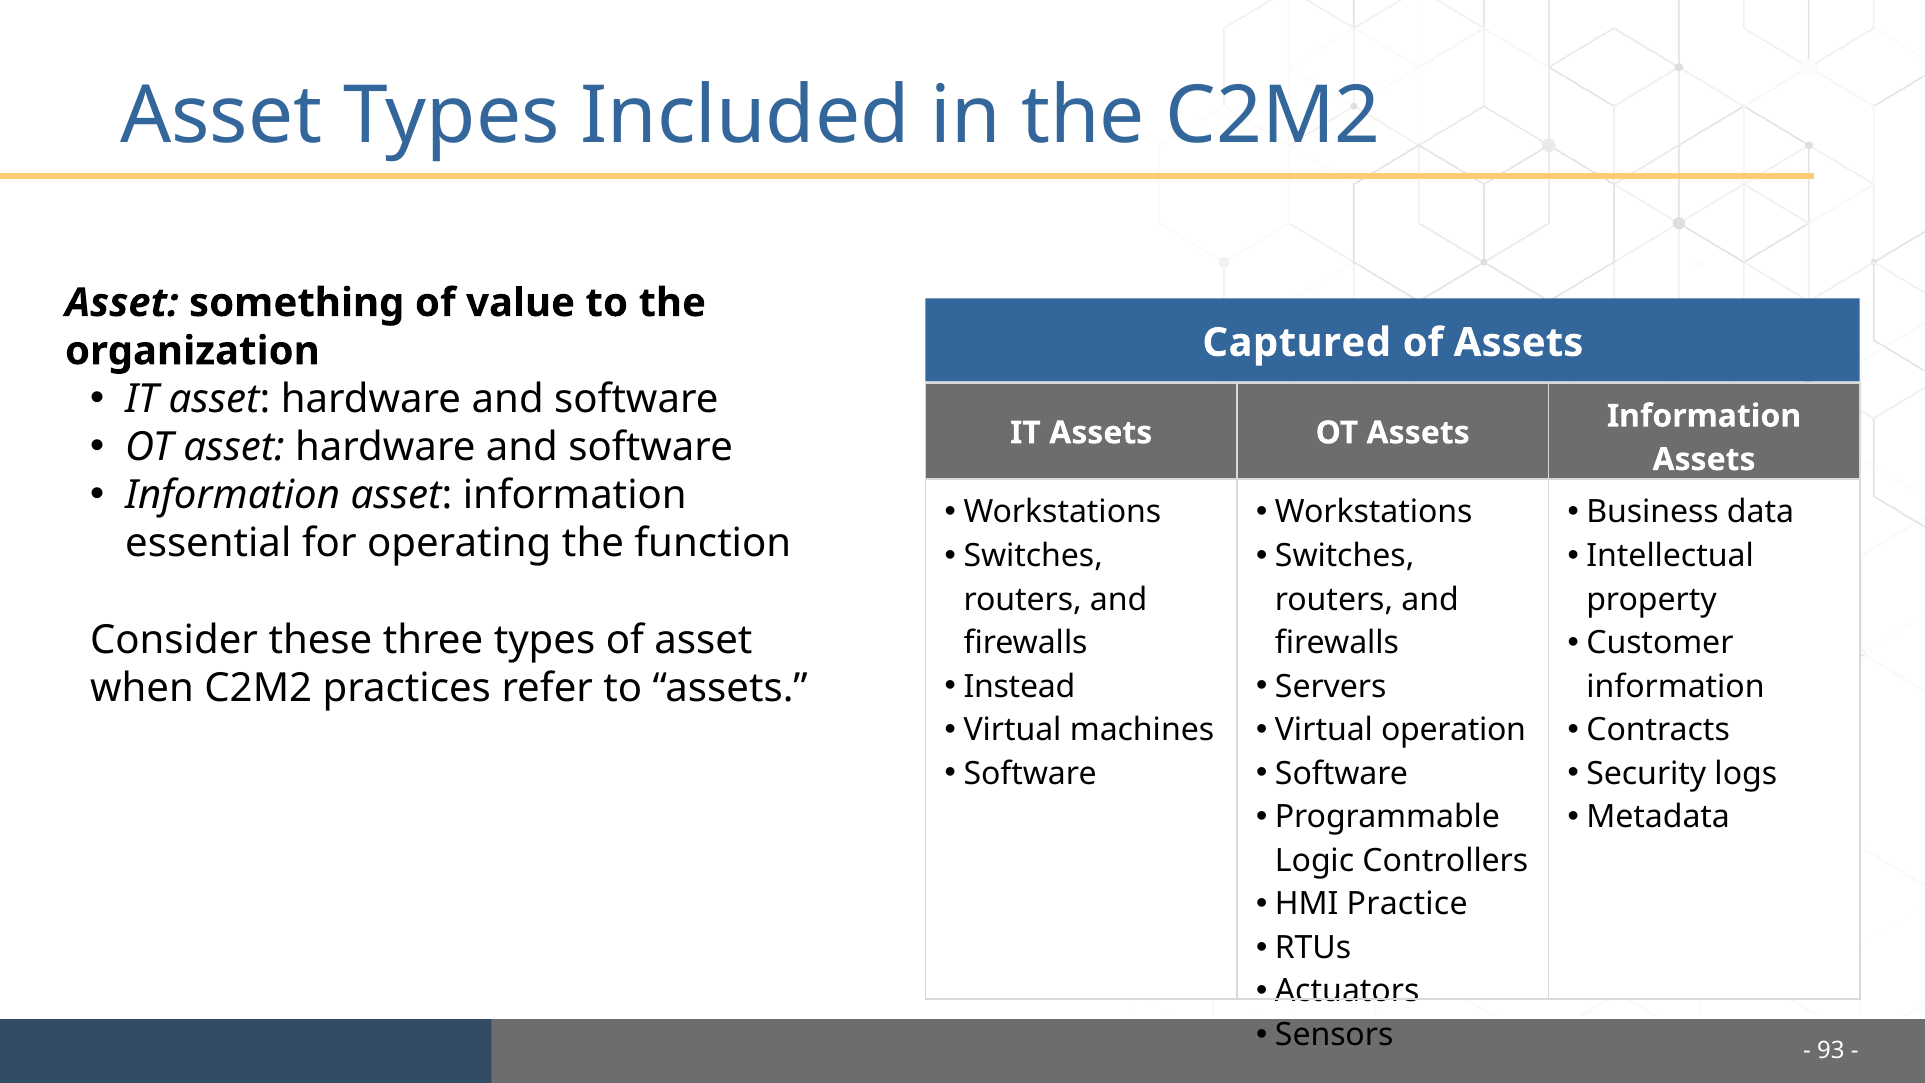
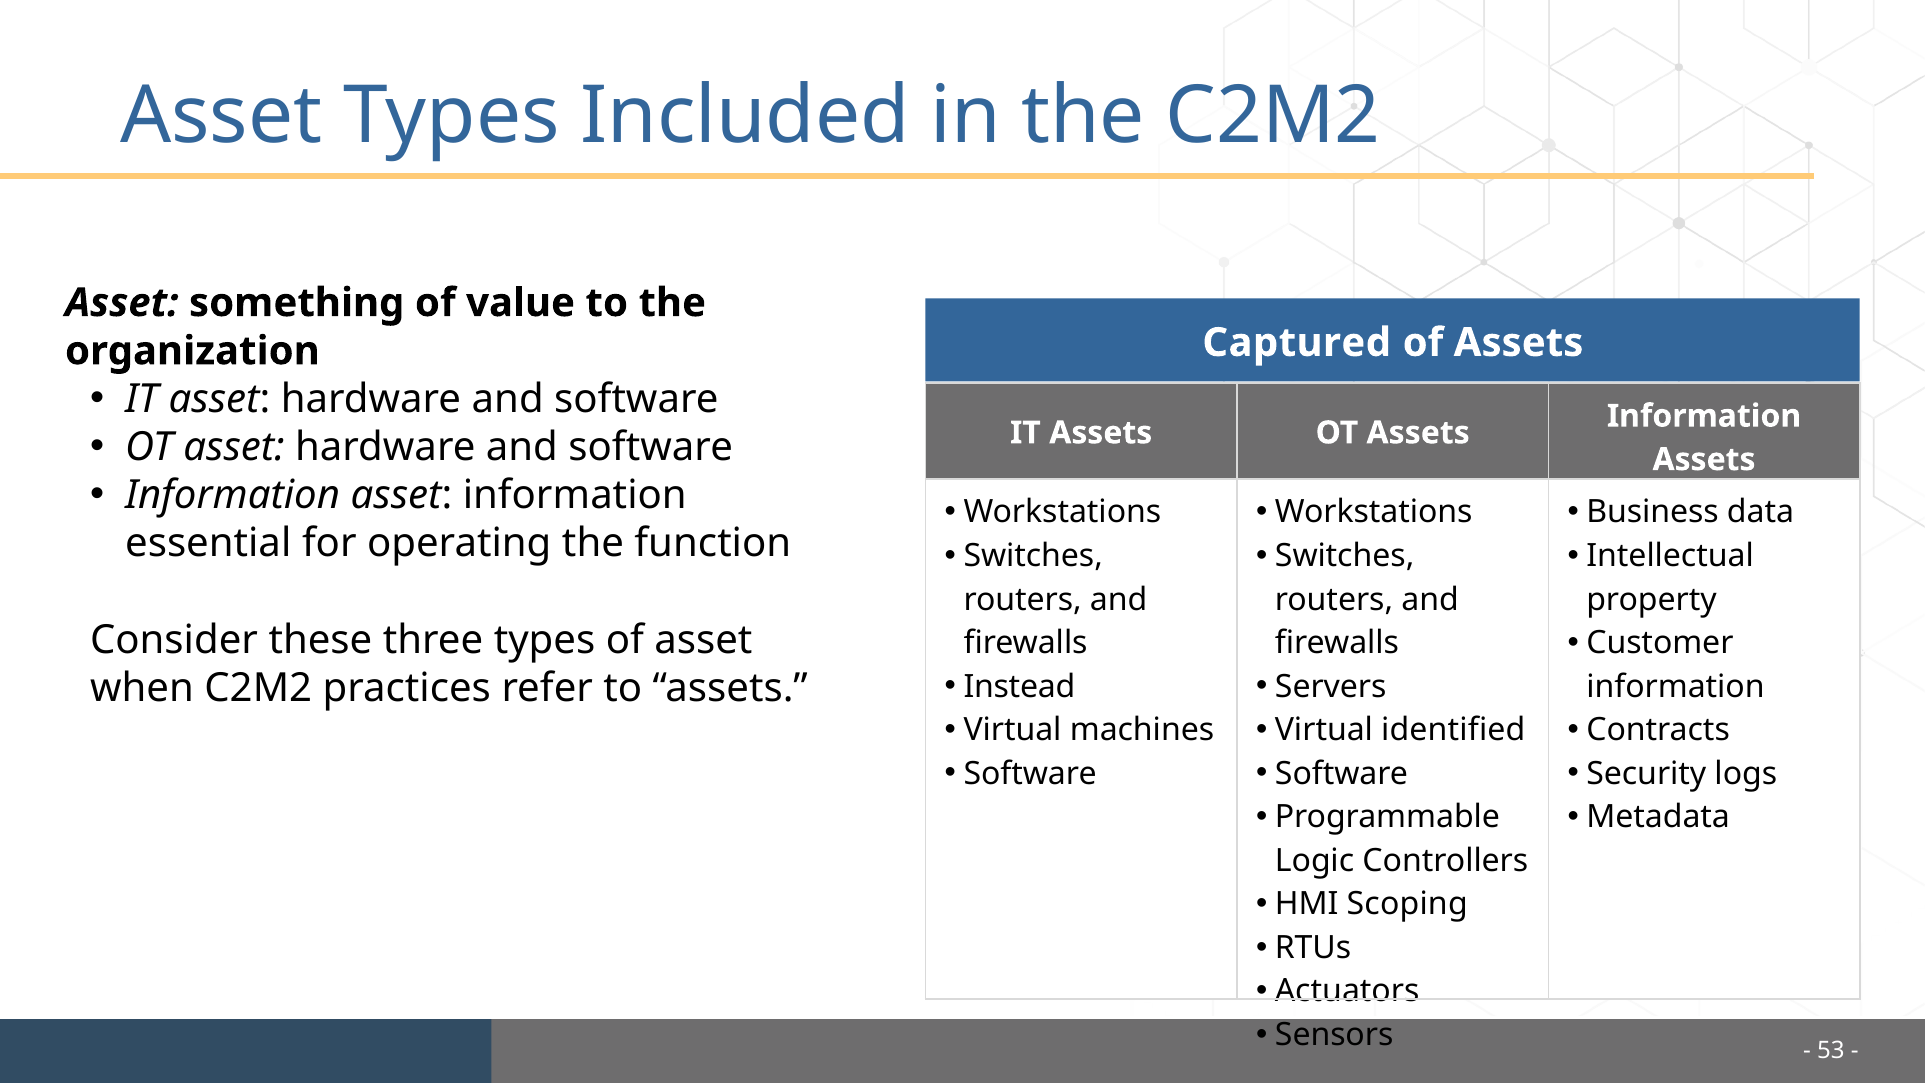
operation: operation -> identified
Practice: Practice -> Scoping
93: 93 -> 53
